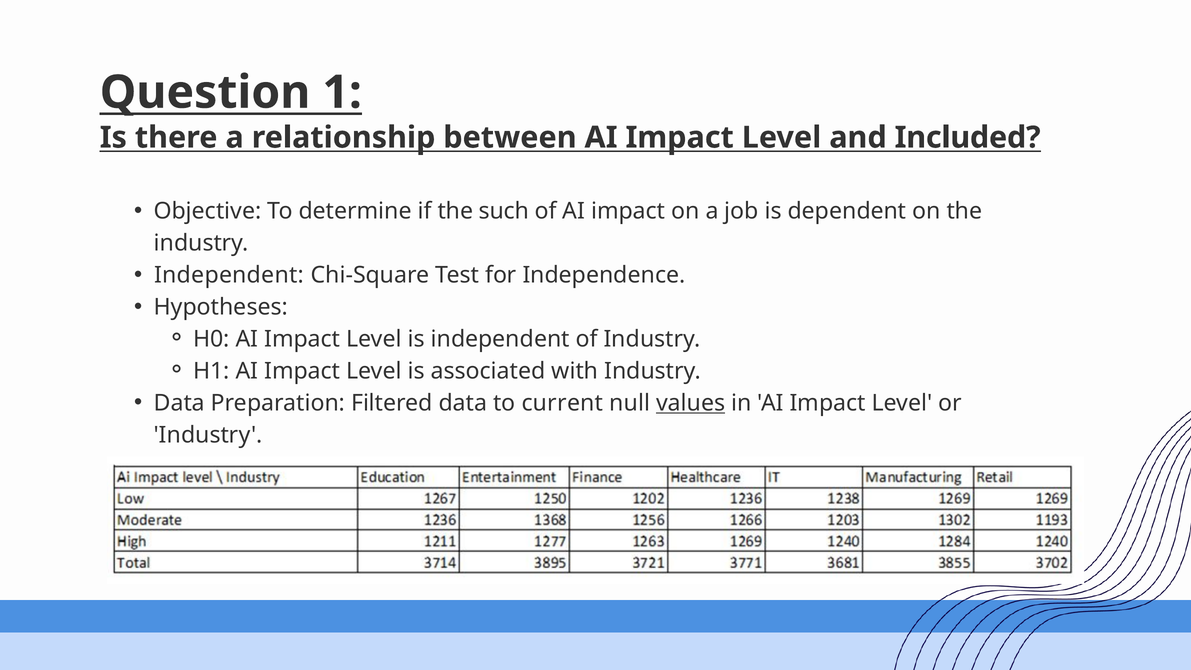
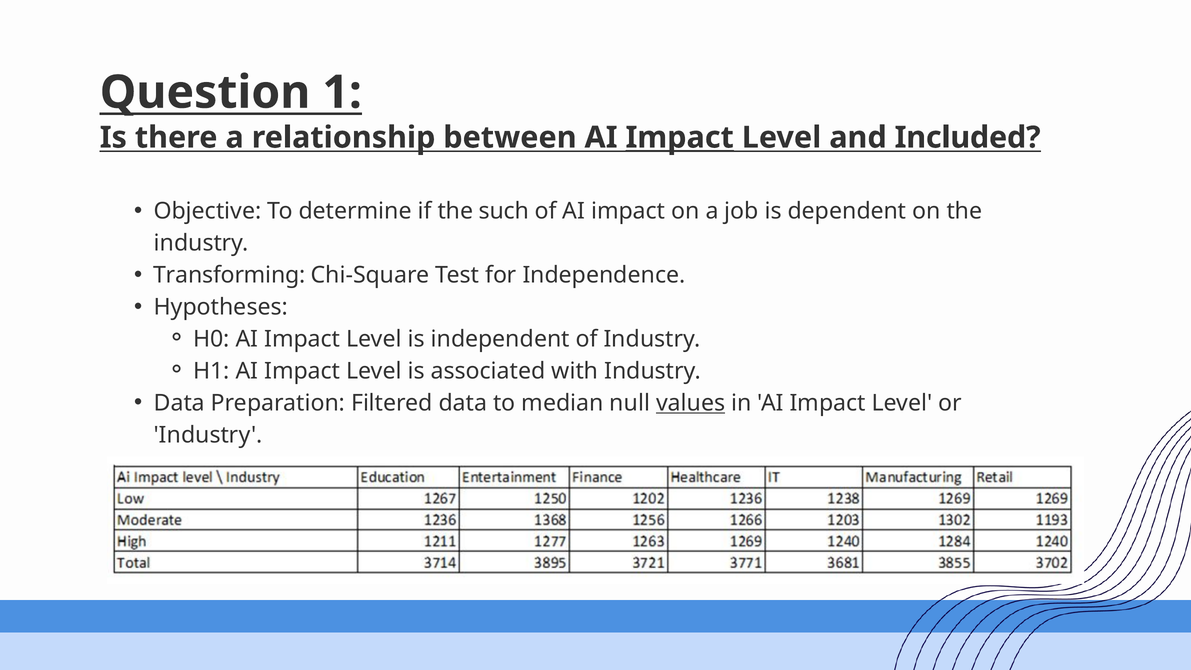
Impact at (680, 138) underline: none -> present
Independent at (229, 275): Independent -> Transforming
current: current -> median
